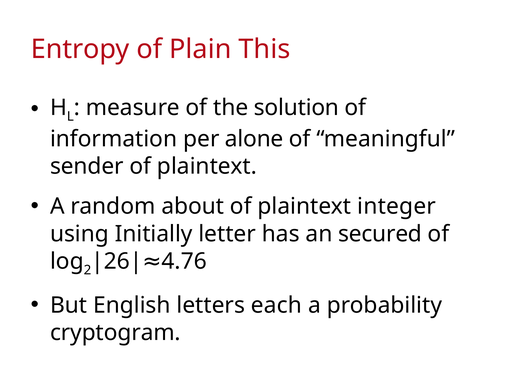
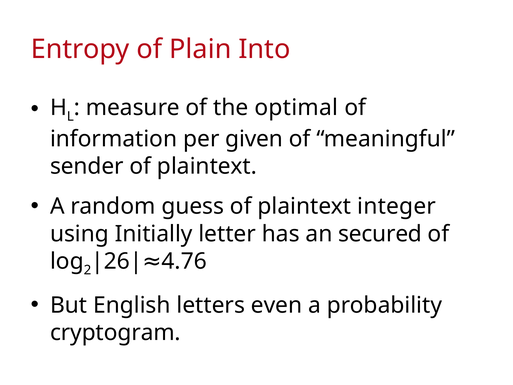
This: This -> Into
solution: solution -> optimal
alone: alone -> given
about: about -> guess
each: each -> even
